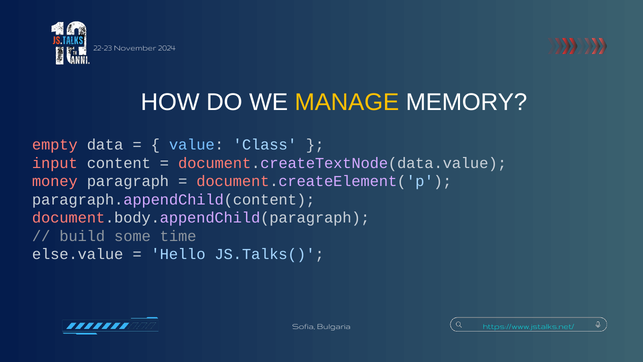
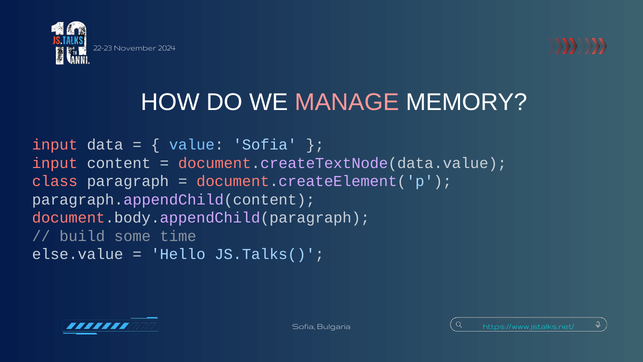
MANAGE colour: yellow -> pink
empty at (55, 145): empty -> input
value Class: Class -> Sofia
money: money -> class
